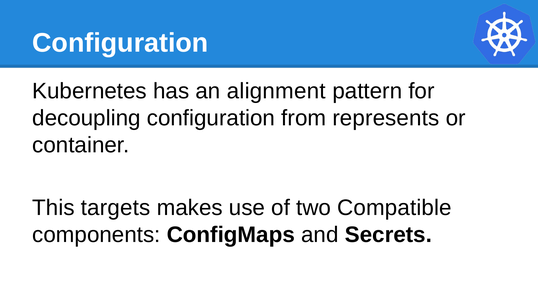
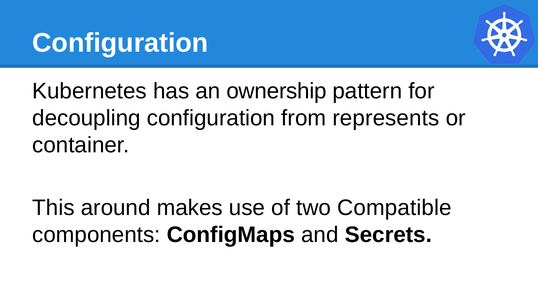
alignment: alignment -> ownership
targets: targets -> around
